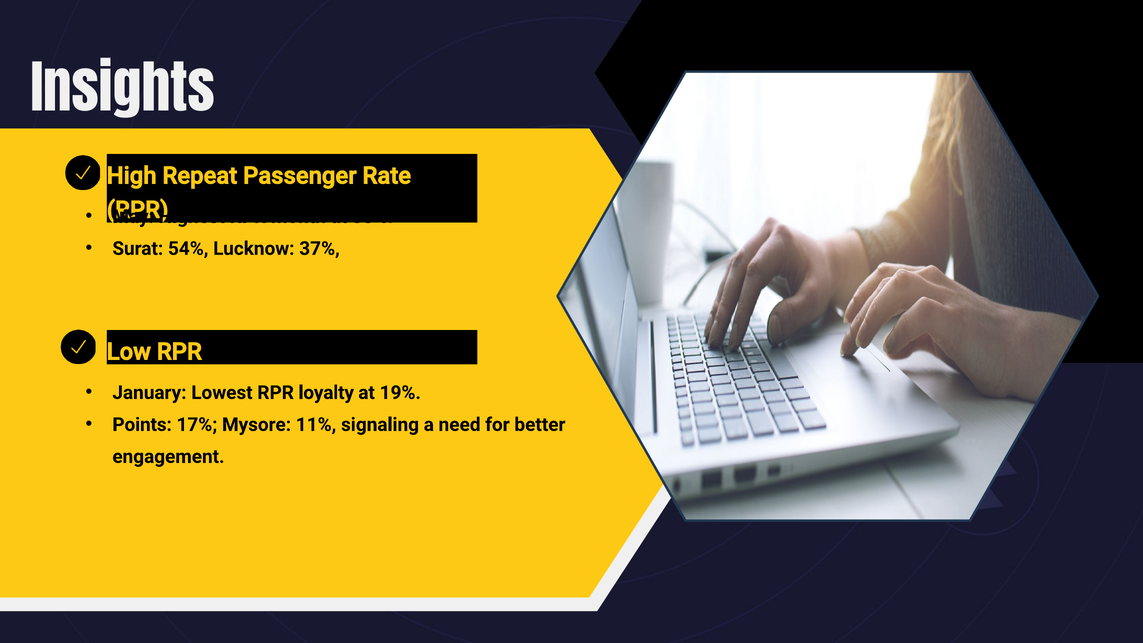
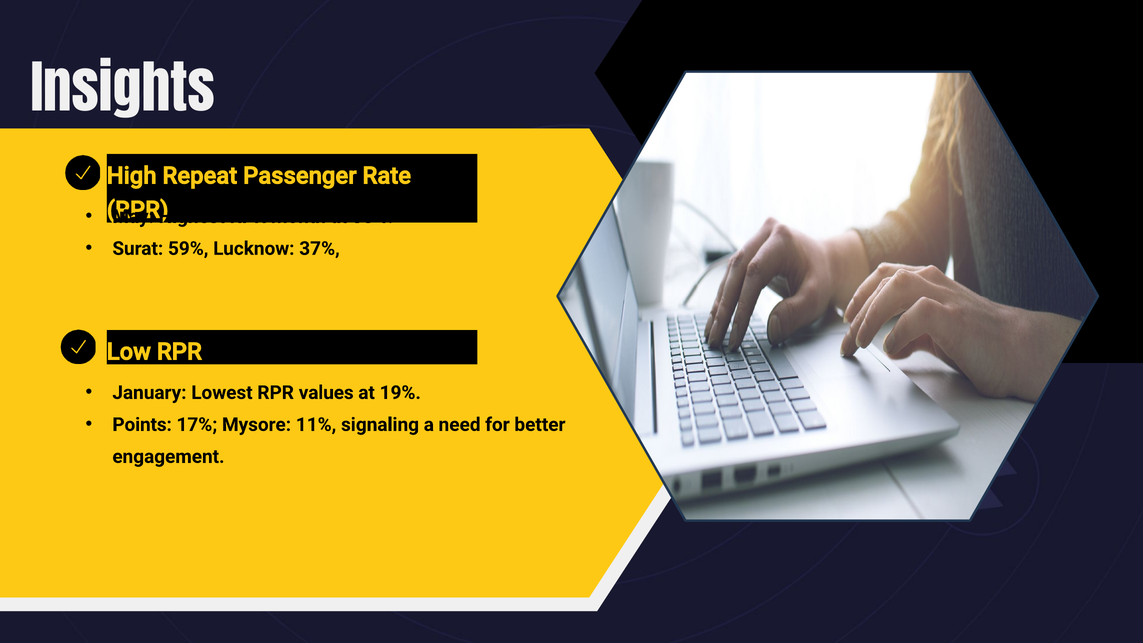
54%: 54% -> 59%
loyalty: loyalty -> values
